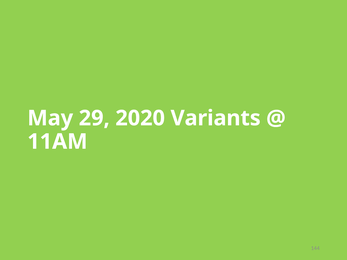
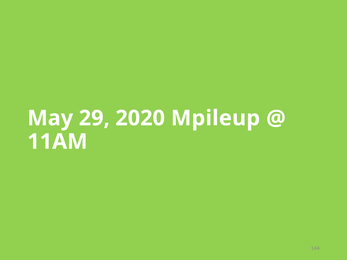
Variants: Variants -> Mpileup
